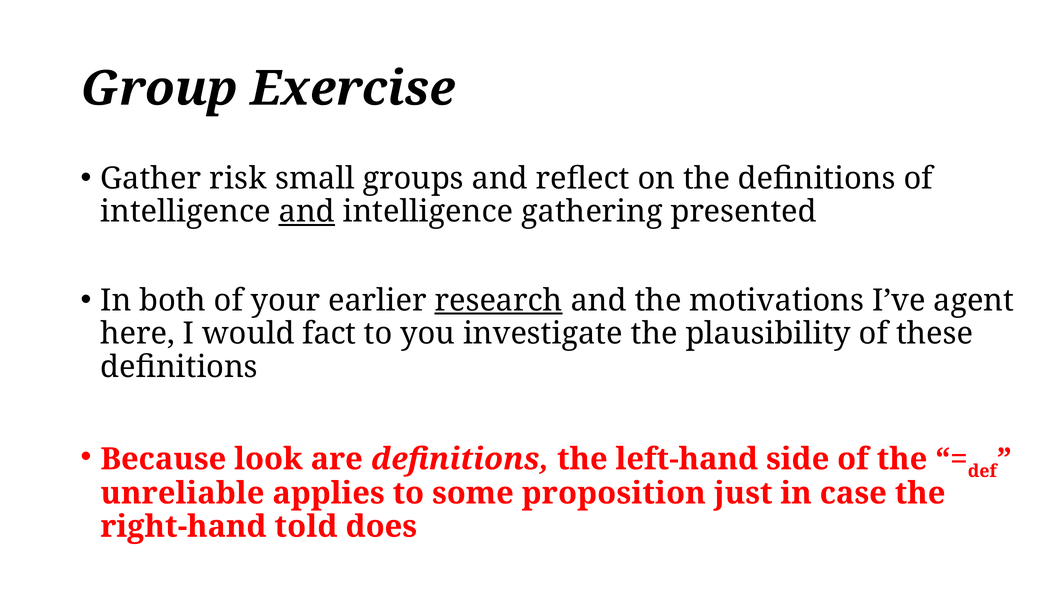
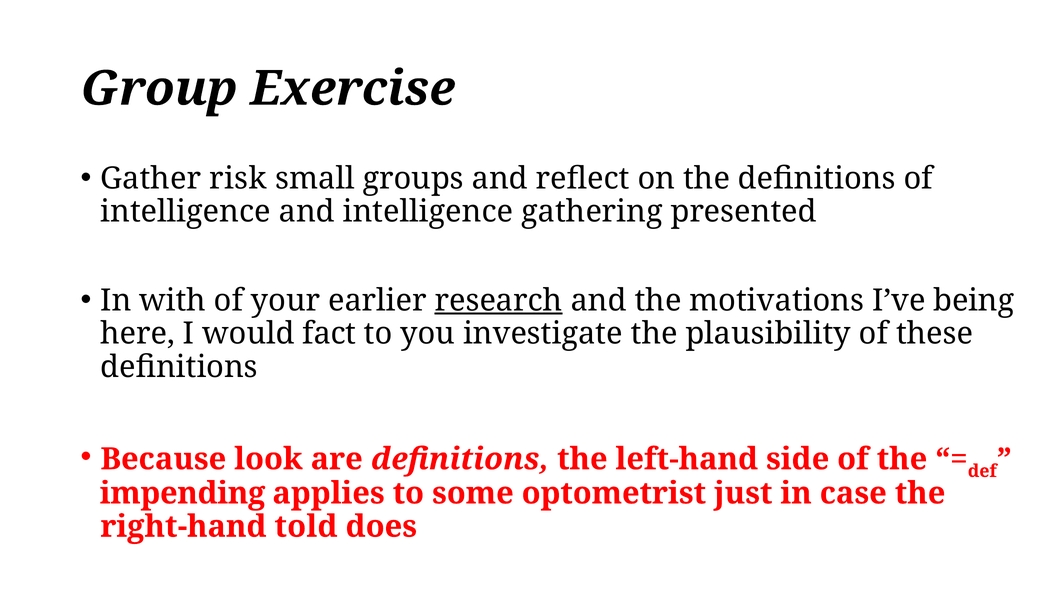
and at (307, 212) underline: present -> none
both: both -> with
agent: agent -> being
unreliable: unreliable -> impending
proposition: proposition -> optometrist
